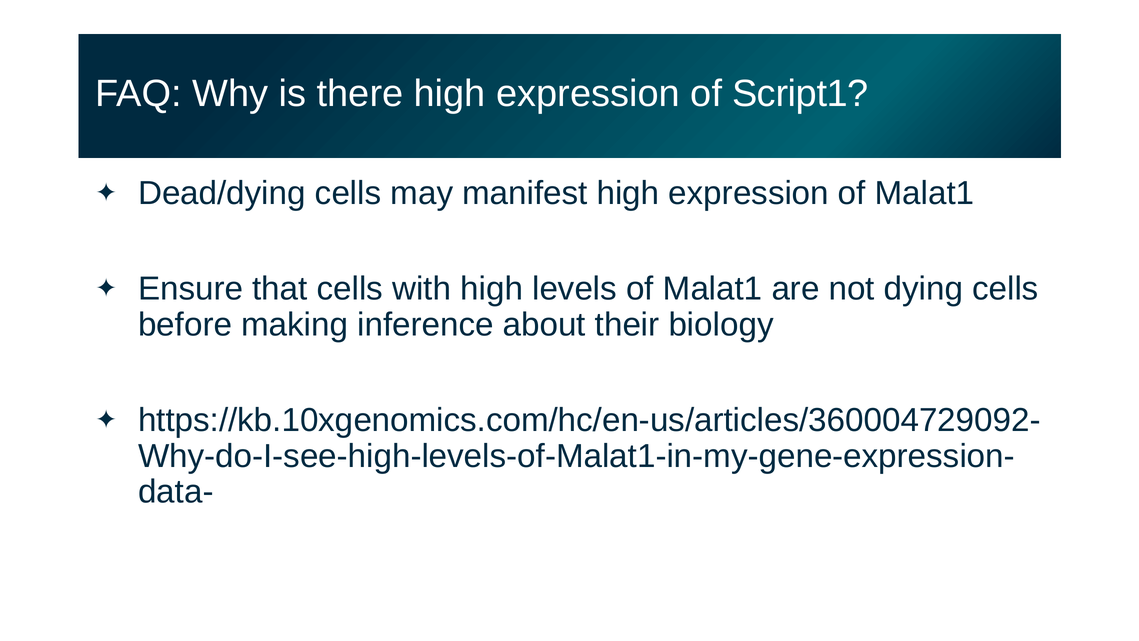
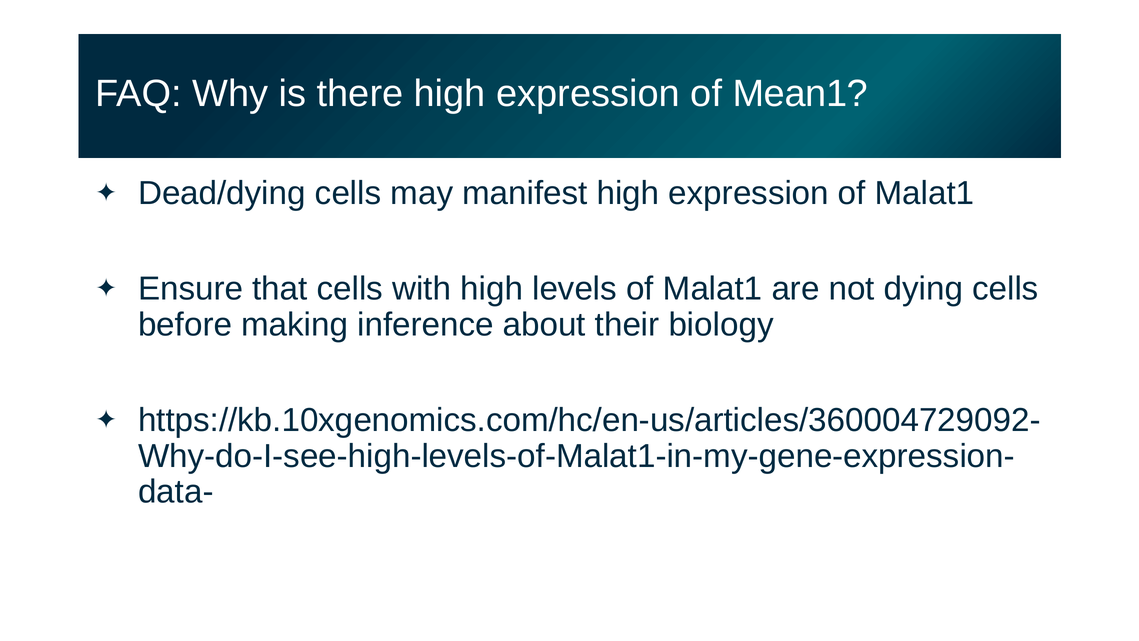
Script1: Script1 -> Mean1
